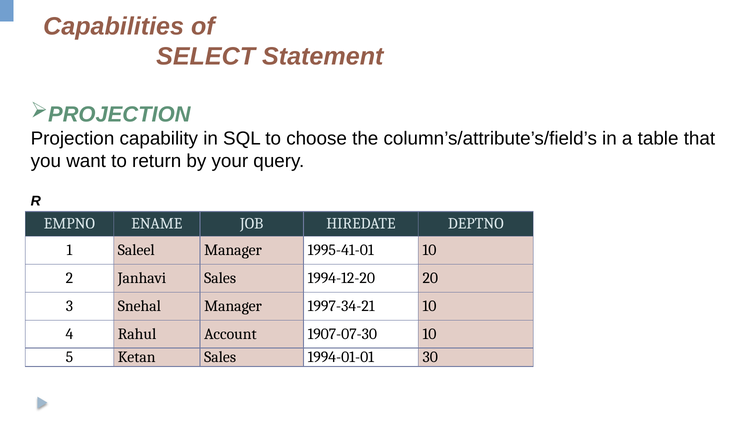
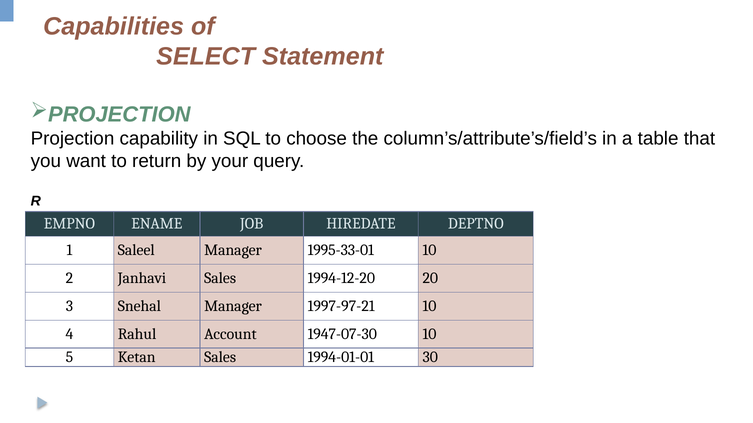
1995-41-01: 1995-41-01 -> 1995-33-01
1997-34-21: 1997-34-21 -> 1997-97-21
1907-07-30: 1907-07-30 -> 1947-07-30
